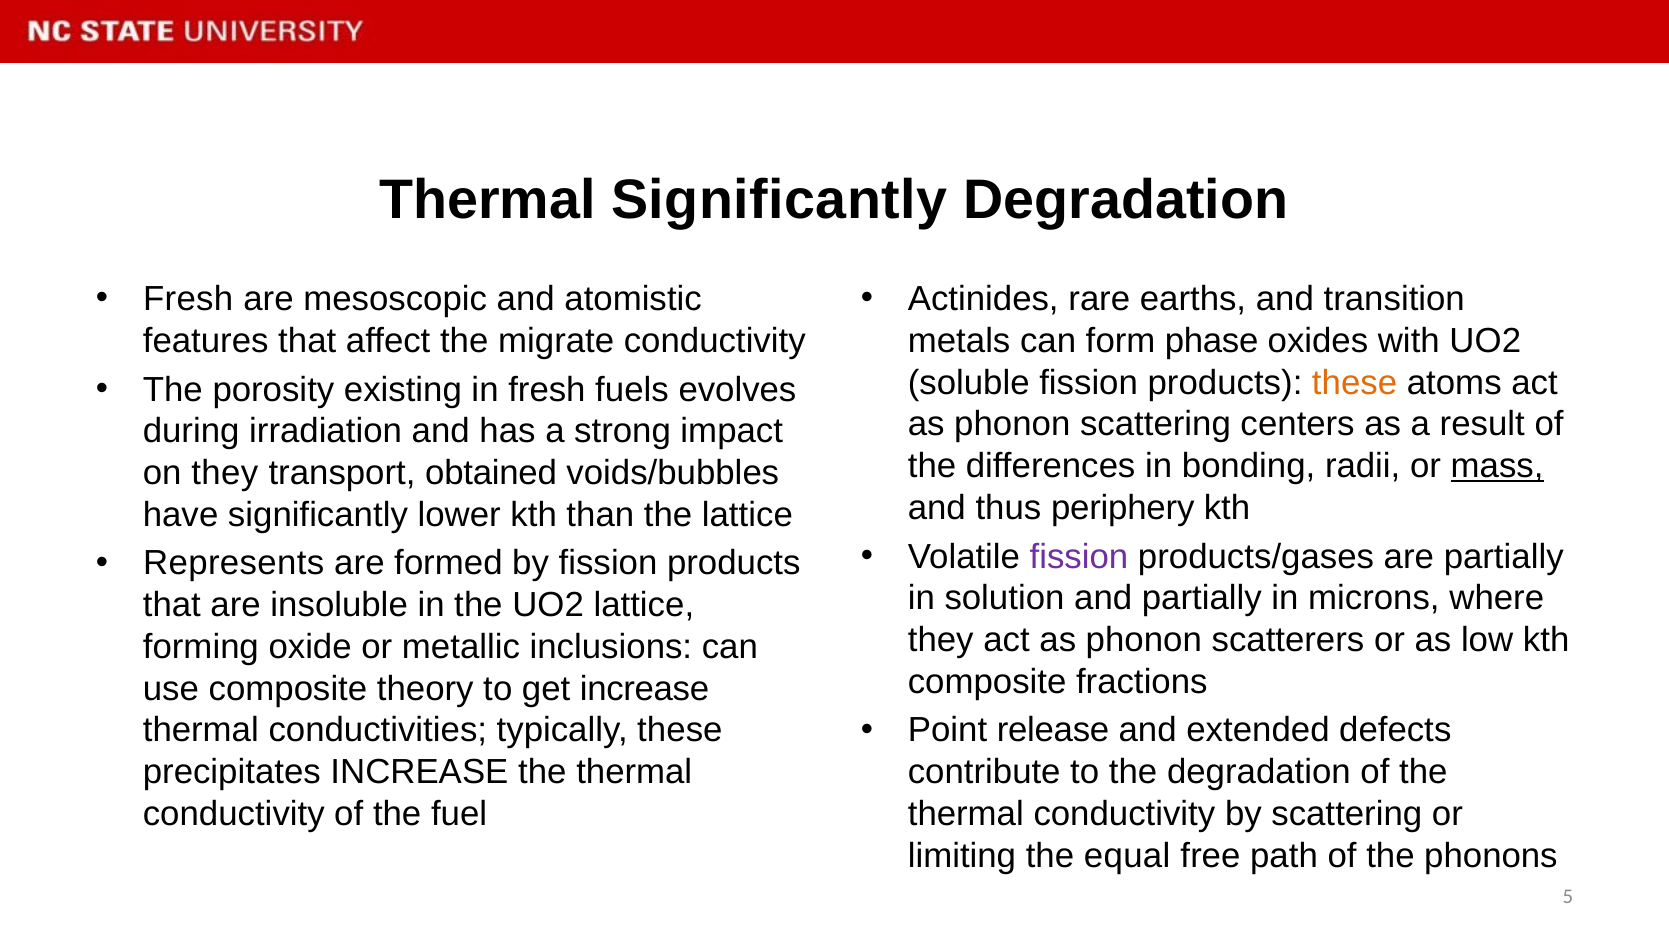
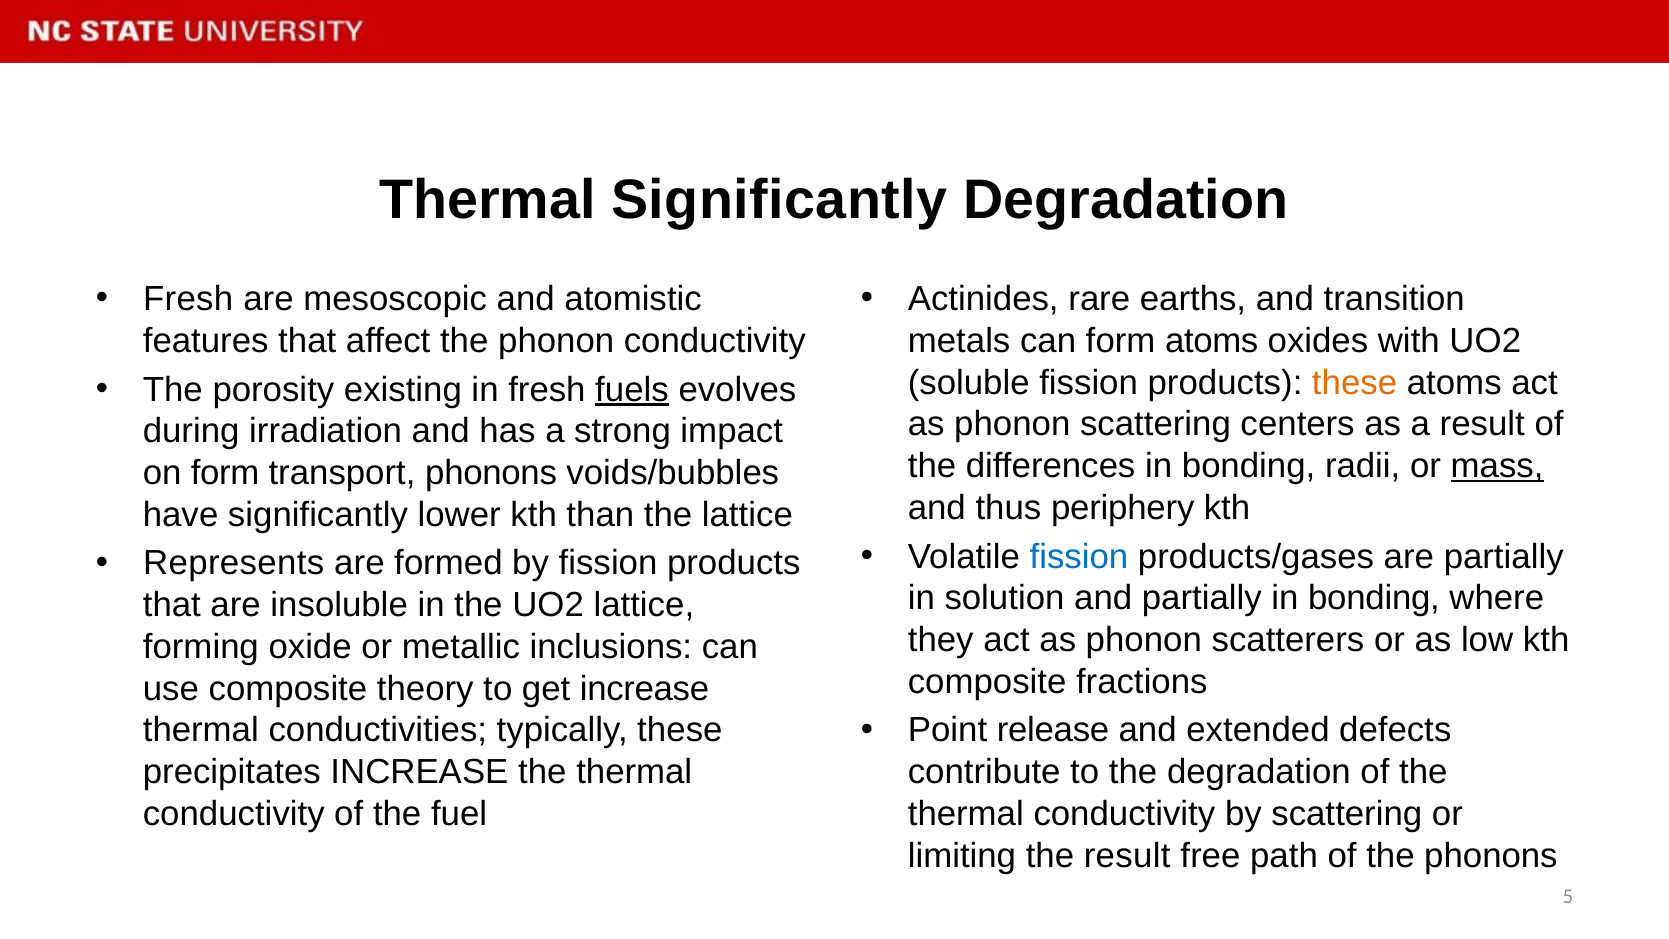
the migrate: migrate -> phonon
form phase: phase -> atoms
fuels underline: none -> present
on they: they -> form
transport obtained: obtained -> phonons
fission at (1079, 556) colour: purple -> blue
partially in microns: microns -> bonding
the equal: equal -> result
